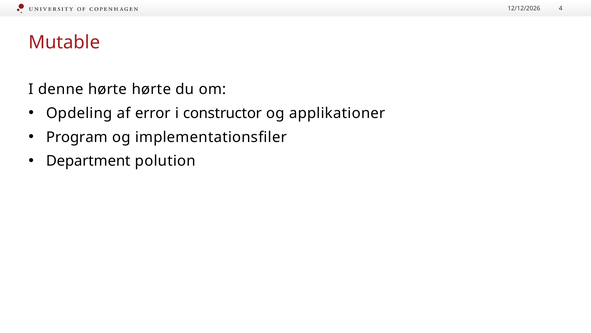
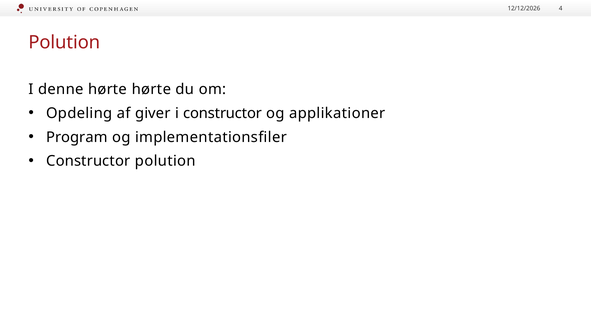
Mutable at (64, 42): Mutable -> Polution
error: error -> giver
Department at (88, 161): Department -> Constructor
